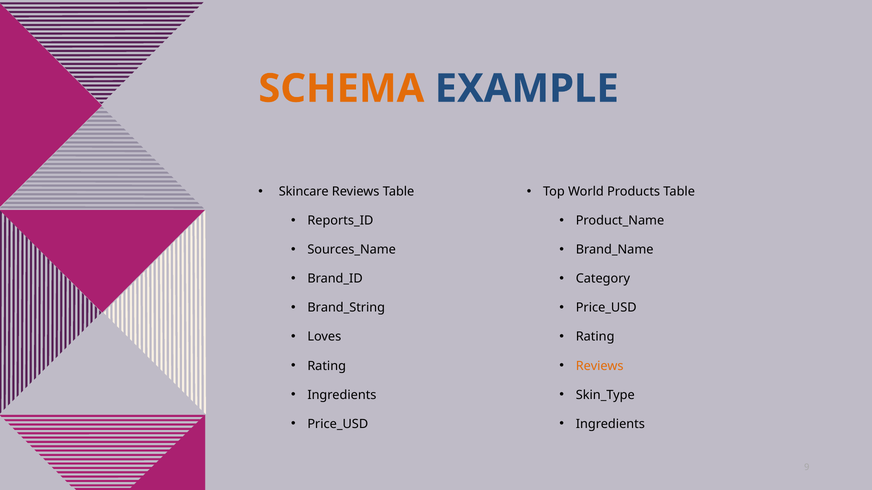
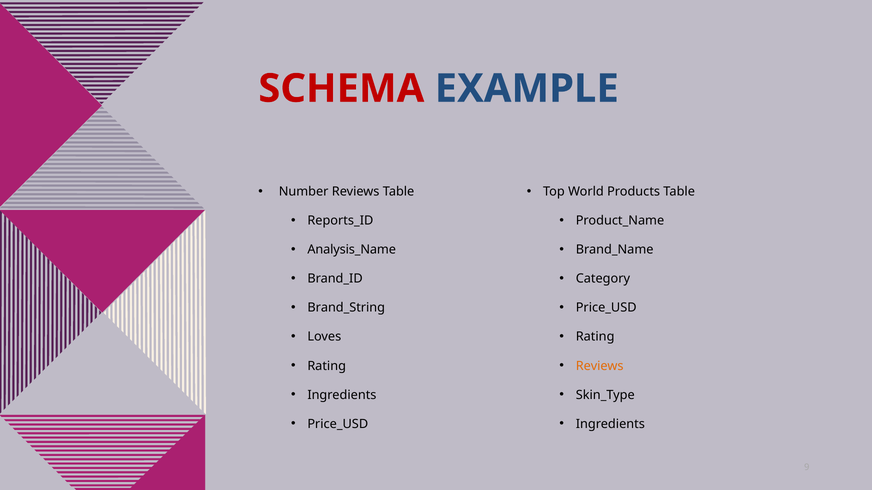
SCHEMA colour: orange -> red
Skincare: Skincare -> Number
Sources_Name: Sources_Name -> Analysis_Name
